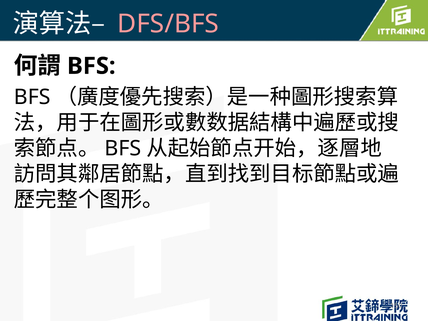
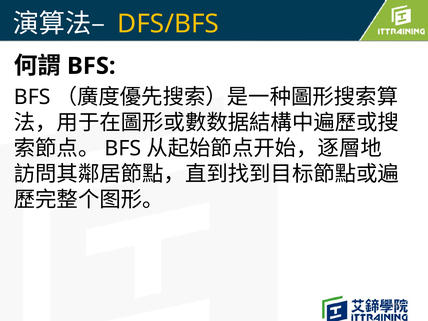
DFS/BFS colour: pink -> yellow
